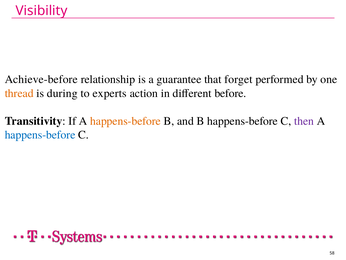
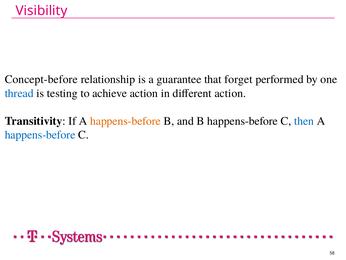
Achieve-before: Achieve-before -> Concept-before
thread colour: orange -> blue
during: during -> testing
experts: experts -> achieve
different before: before -> action
then colour: purple -> blue
